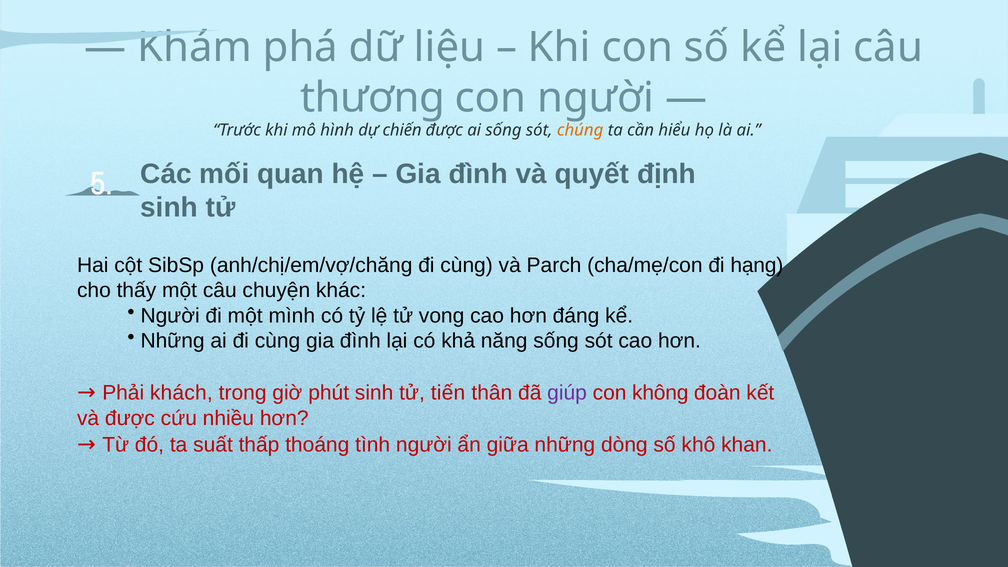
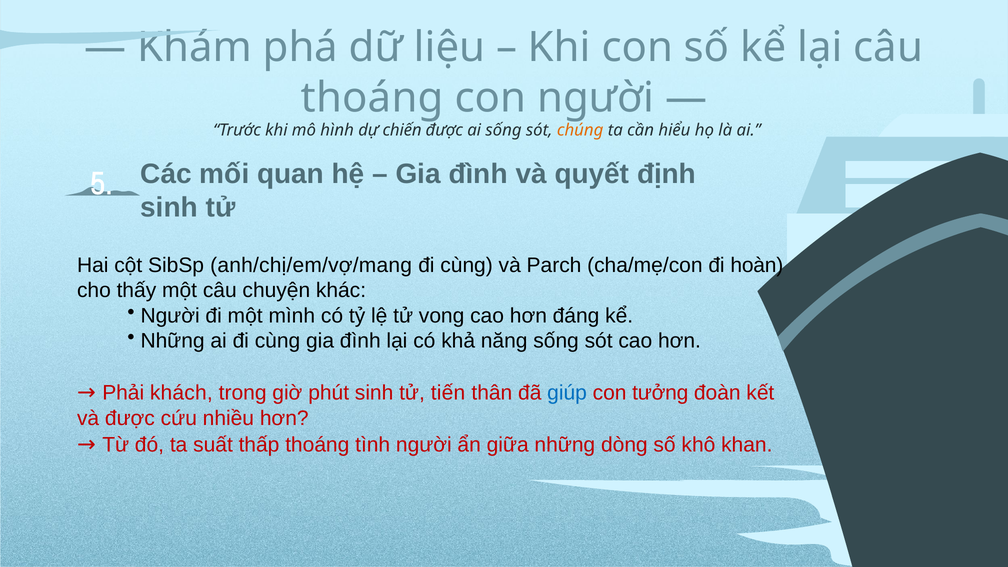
thương at (373, 98): thương -> thoáng
anh/chị/em/vợ/chăng: anh/chị/em/vợ/chăng -> anh/chị/em/vợ/mang
hạng: hạng -> hoàn
giúp colour: purple -> blue
không: không -> tưởng
